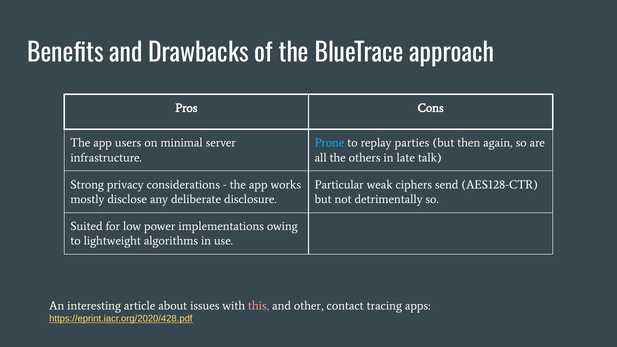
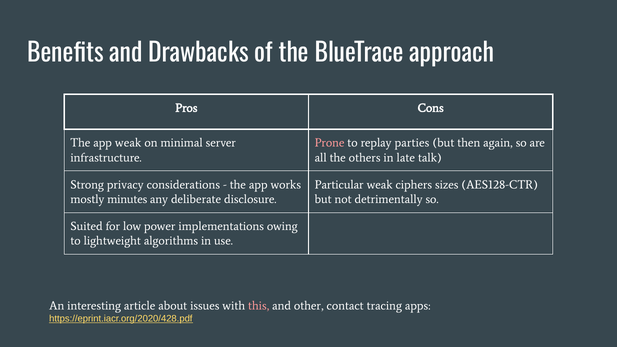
app users: users -> weak
Prone colour: light blue -> pink
send: send -> sizes
disclose: disclose -> minutes
